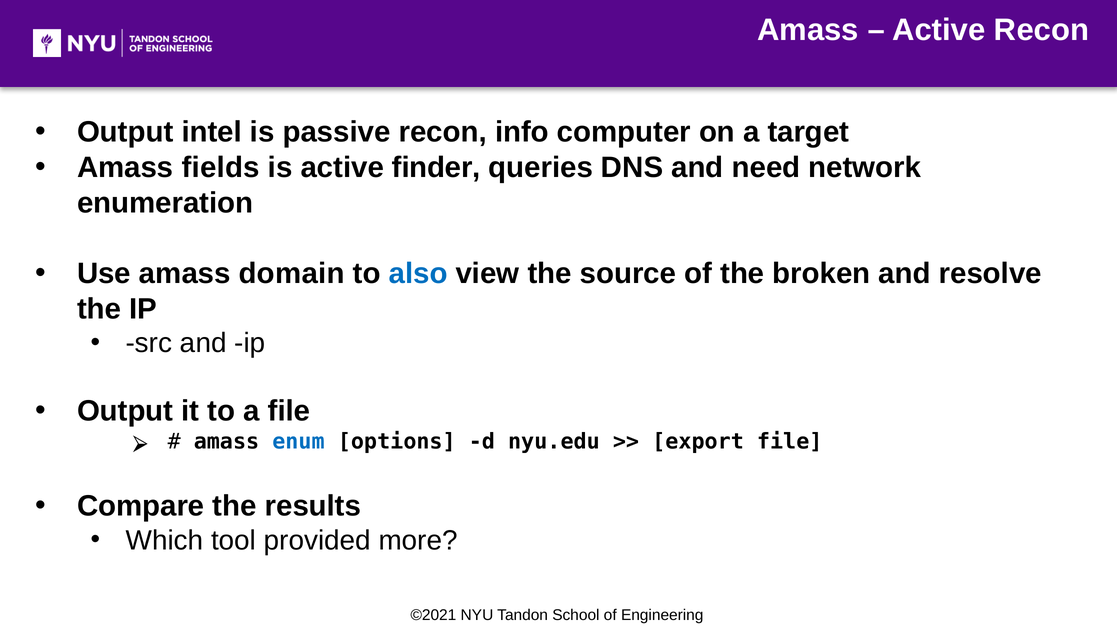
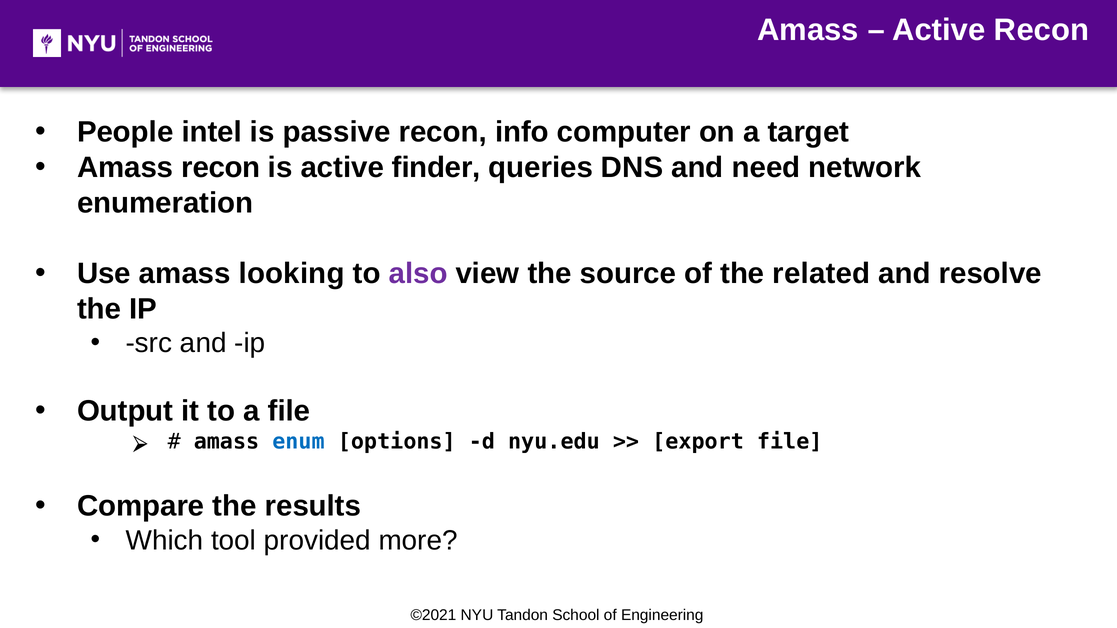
Output at (125, 132): Output -> People
Amass fields: fields -> recon
domain: domain -> looking
also colour: blue -> purple
broken: broken -> related
